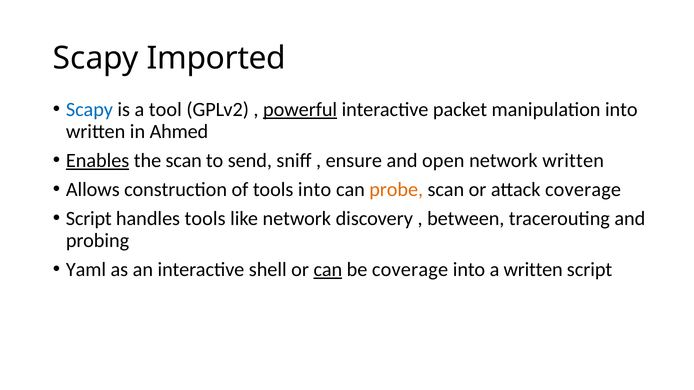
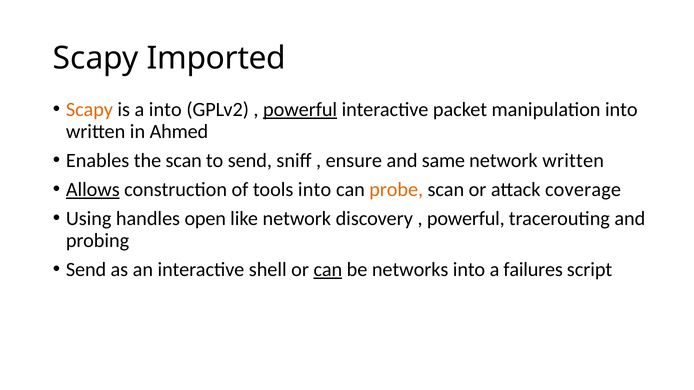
Scapy at (89, 110) colour: blue -> orange
a tool: tool -> into
Enables underline: present -> none
open: open -> same
Allows underline: none -> present
Script at (89, 219): Script -> Using
handles tools: tools -> open
between at (466, 219): between -> powerful
Yaml at (86, 270): Yaml -> Send
be coverage: coverage -> networks
a written: written -> failures
